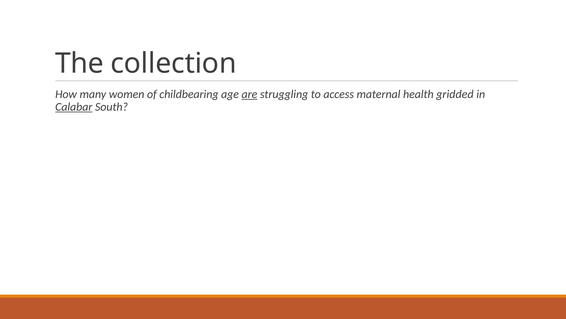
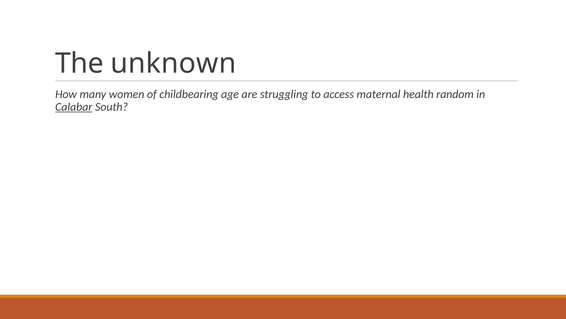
collection: collection -> unknown
are underline: present -> none
gridded: gridded -> random
